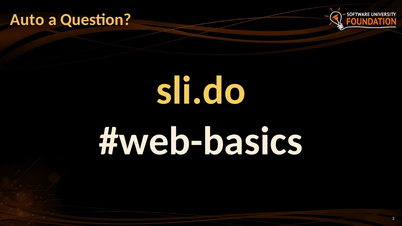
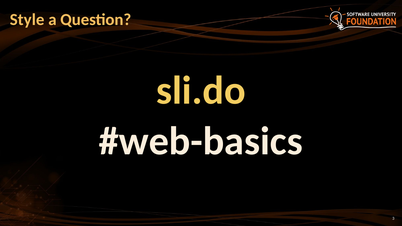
Auto: Auto -> Style
